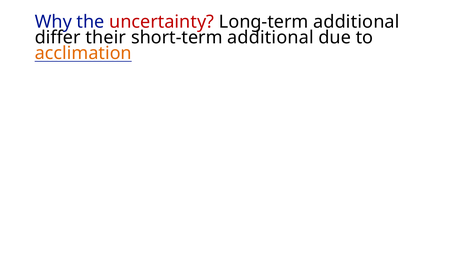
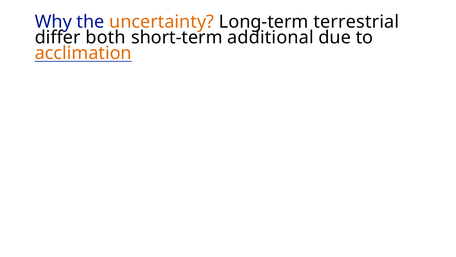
uncertainty colour: red -> orange
Long-term additional: additional -> terrestrial
their: their -> both
